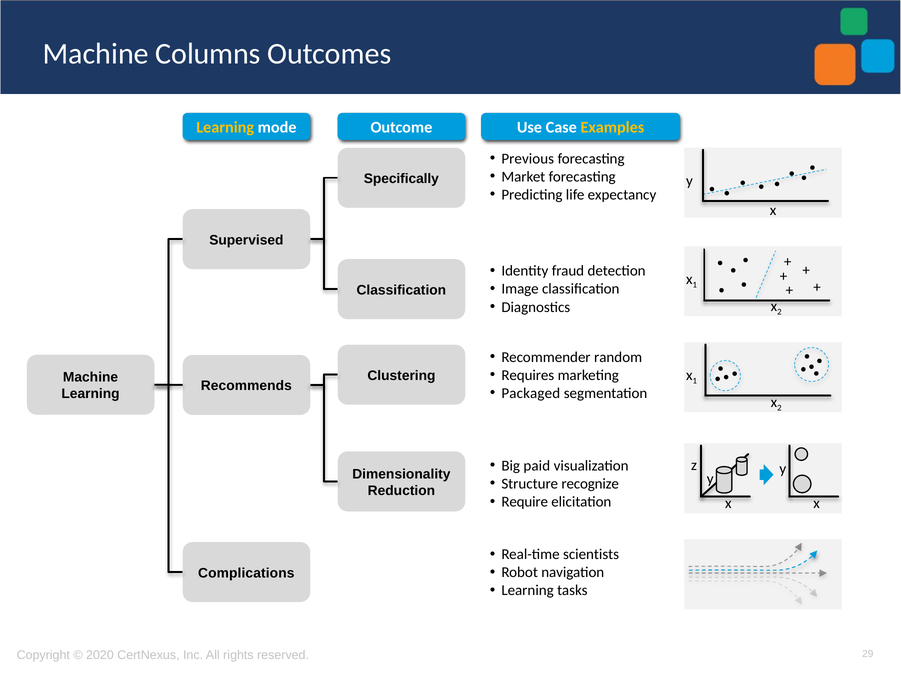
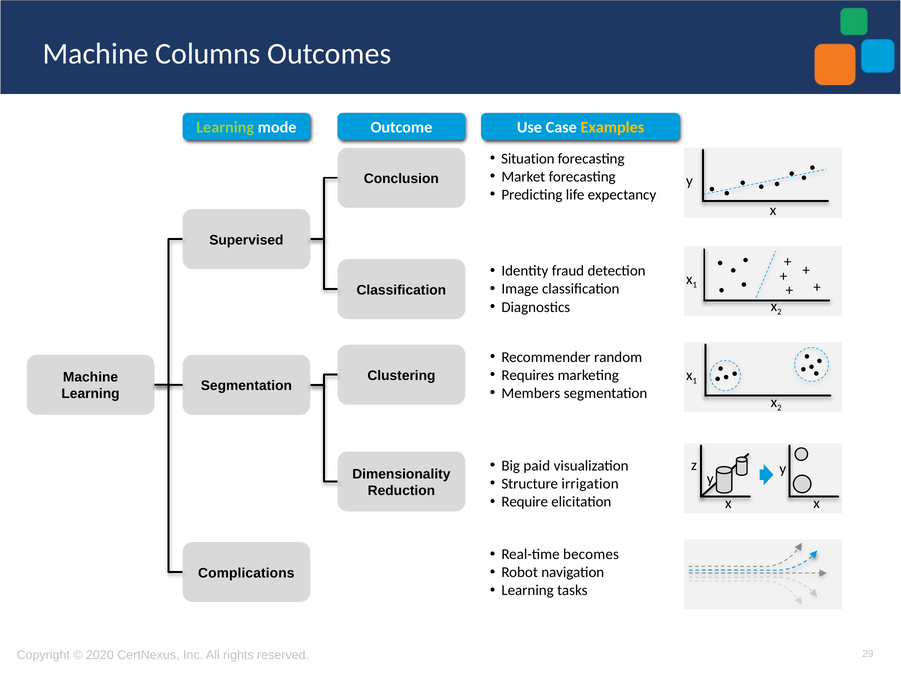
Learning at (225, 128) colour: yellow -> light green
Previous: Previous -> Situation
Specifically: Specifically -> Conclusion
Recommends at (246, 386): Recommends -> Segmentation
Packaged: Packaged -> Members
recognize: recognize -> irrigation
scientists: scientists -> becomes
